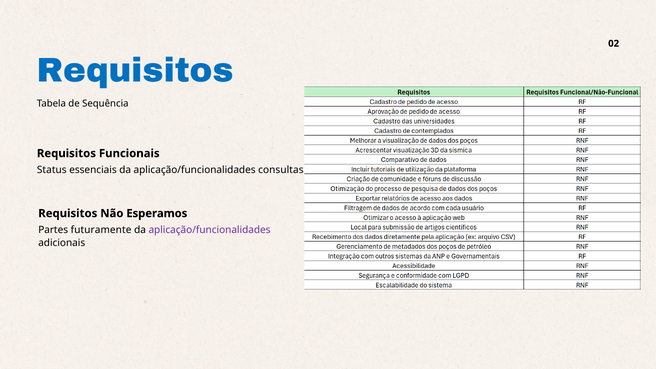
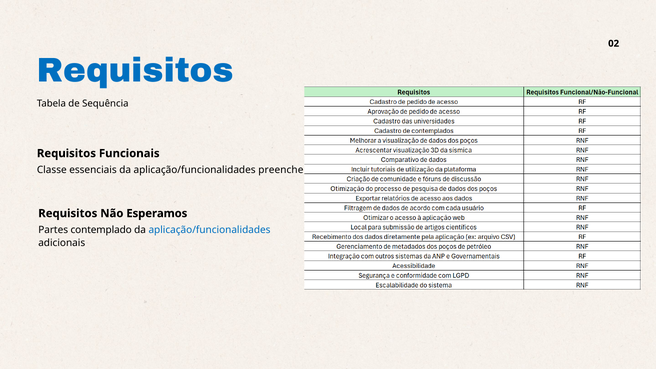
Status: Status -> Classe
consultas: consultas -> preenche
futuramente: futuramente -> contemplado
aplicação/funcionalidades at (209, 230) colour: purple -> blue
